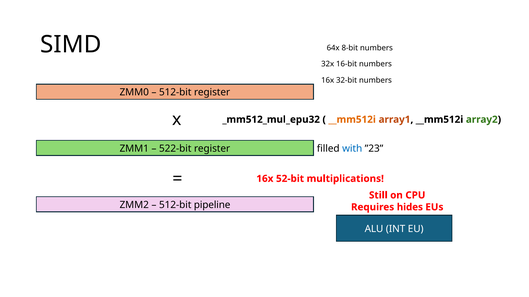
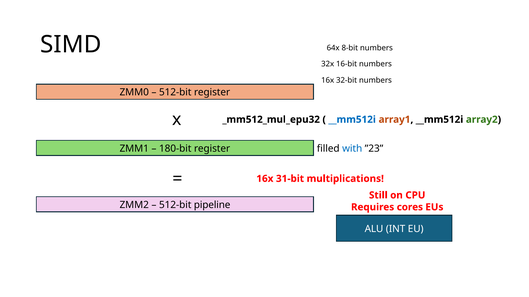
__mm512i at (352, 120) colour: orange -> blue
522-bit: 522-bit -> 180-bit
52-bit: 52-bit -> 31-bit
hides: hides -> cores
